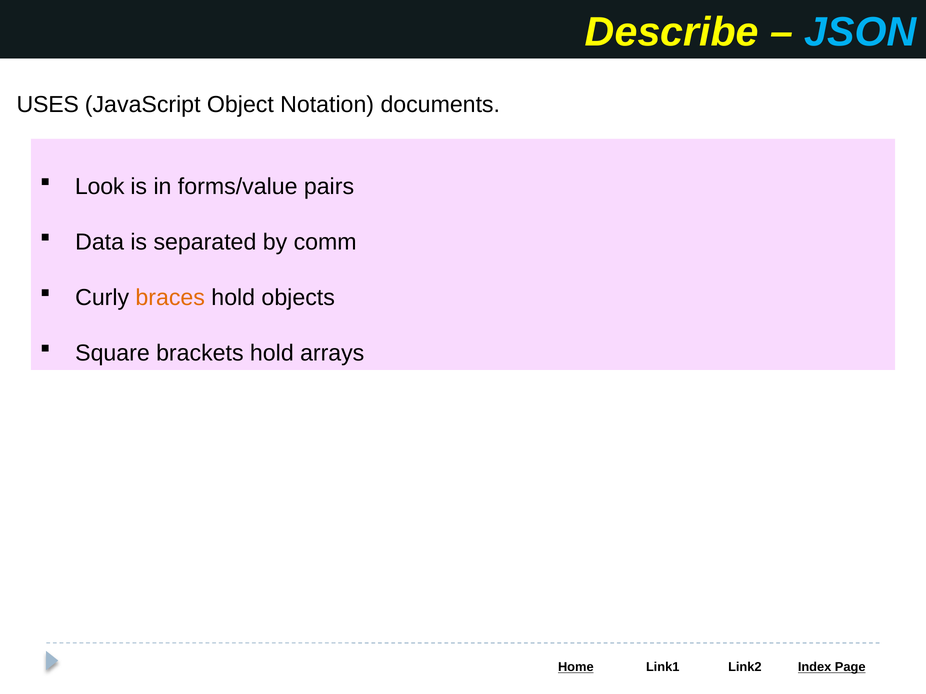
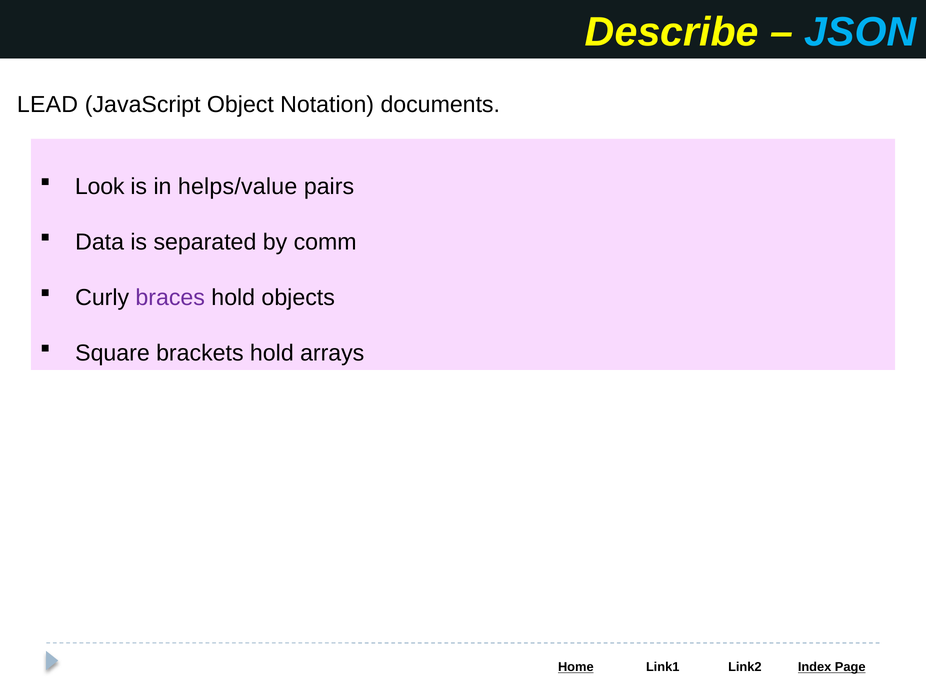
USES: USES -> LEAD
forms/value: forms/value -> helps/value
braces colour: orange -> purple
